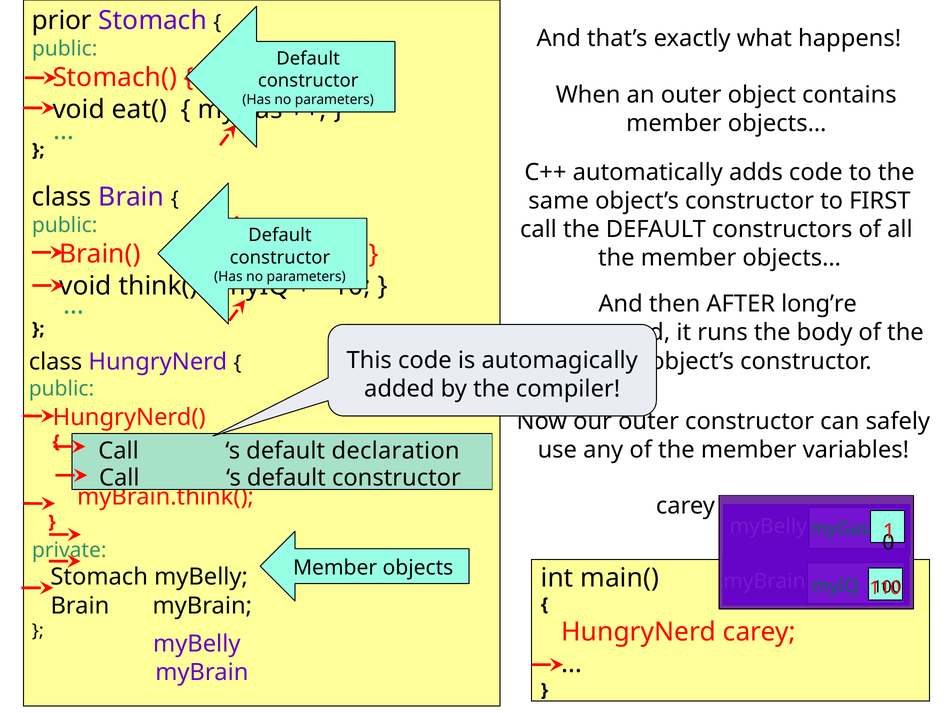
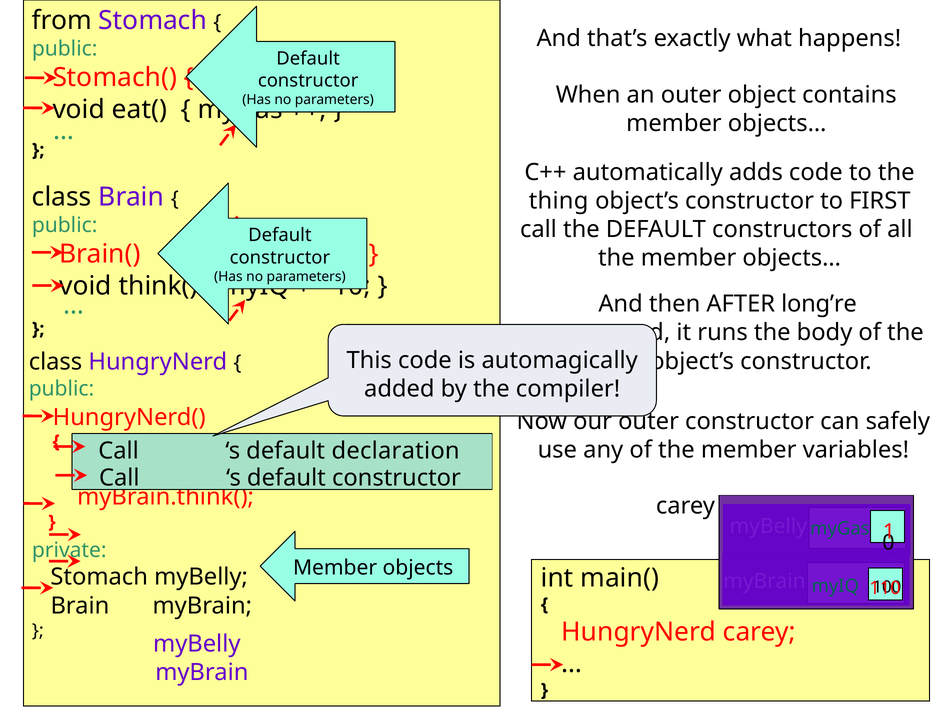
prior: prior -> from
same: same -> thing
